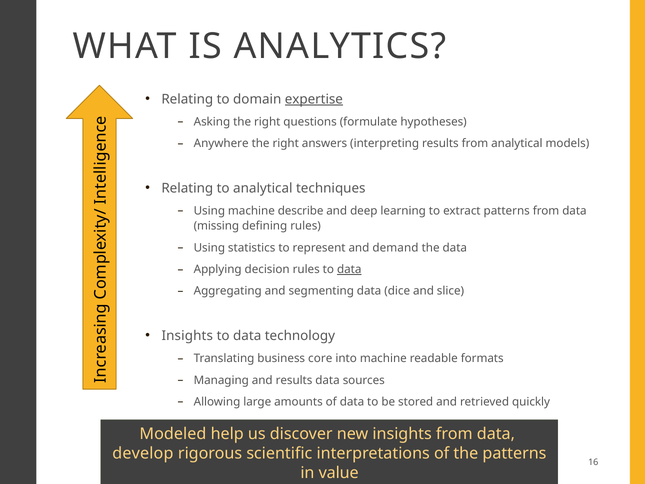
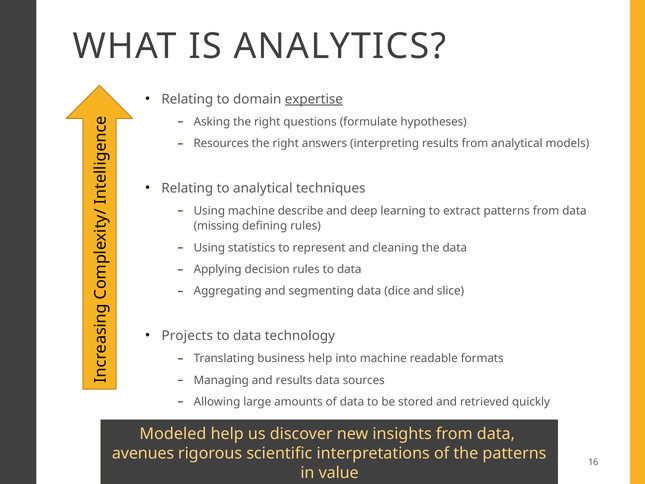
Anywhere: Anywhere -> Resources
demand: demand -> cleaning
data at (349, 269) underline: present -> none
Insights at (187, 336): Insights -> Projects
business core: core -> help
develop: develop -> avenues
